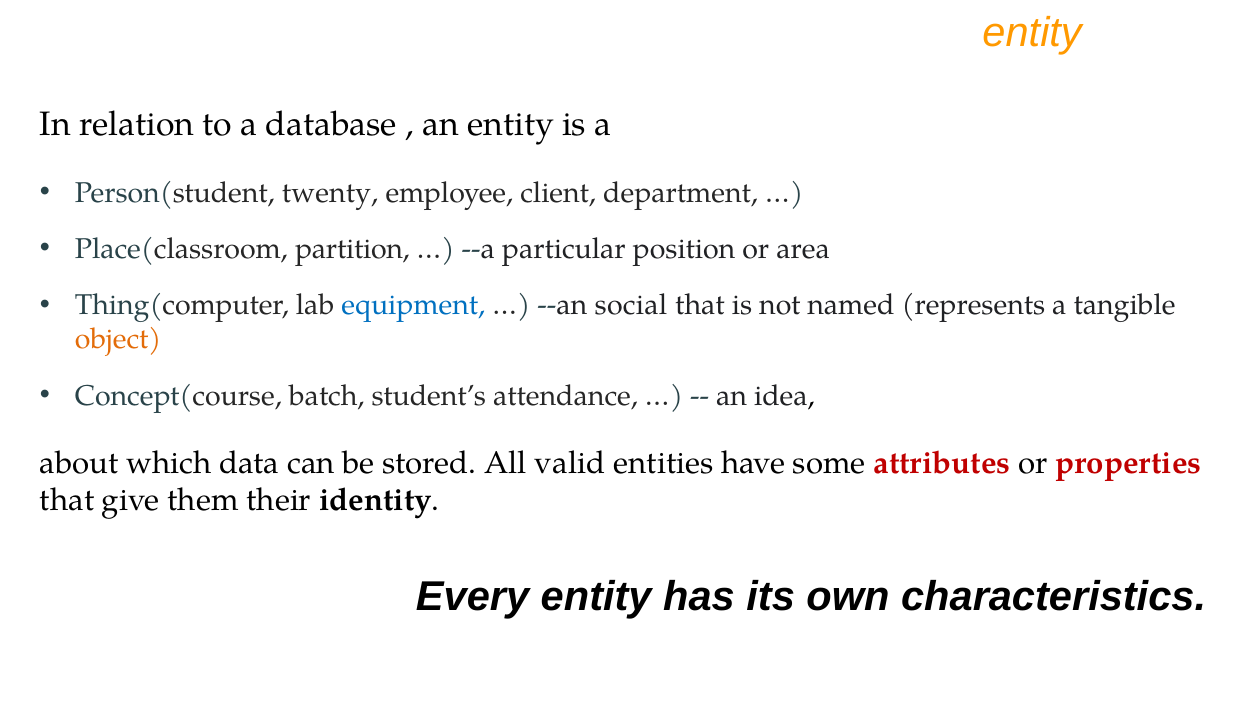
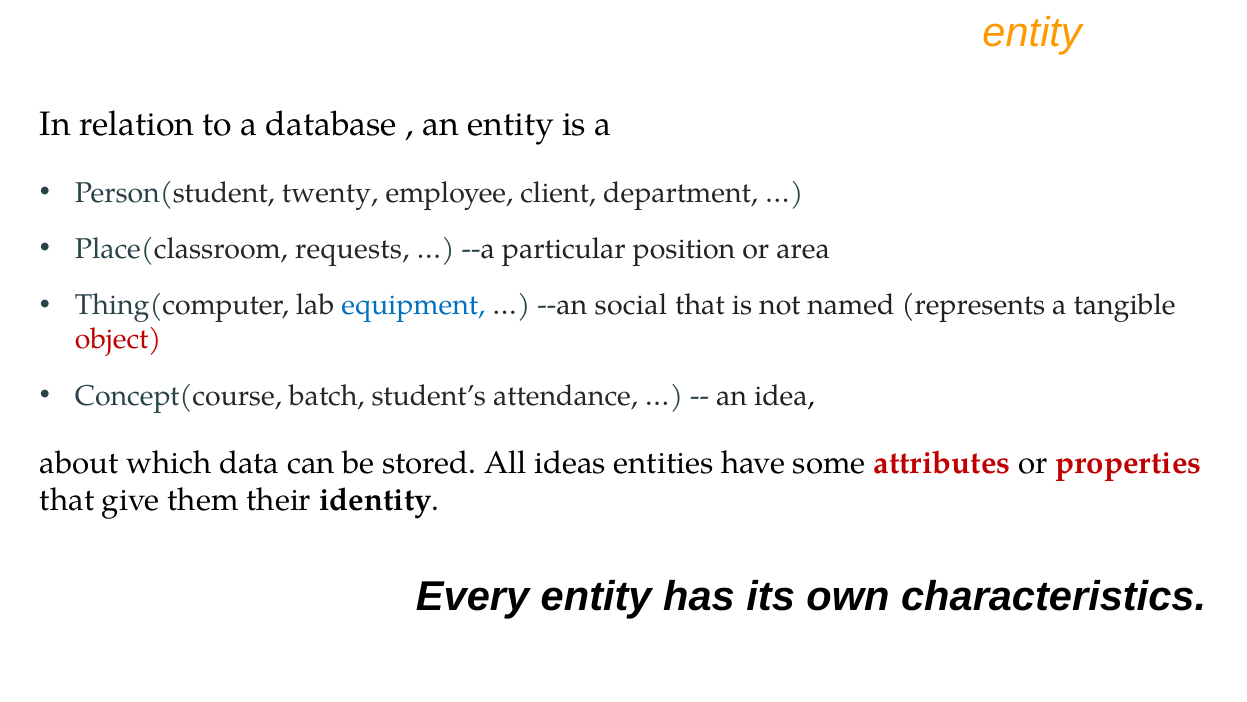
partition: partition -> requests
object colour: orange -> red
valid: valid -> ideas
